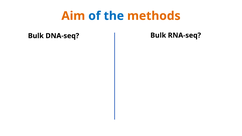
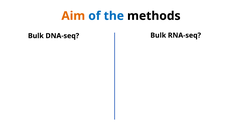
methods colour: orange -> black
